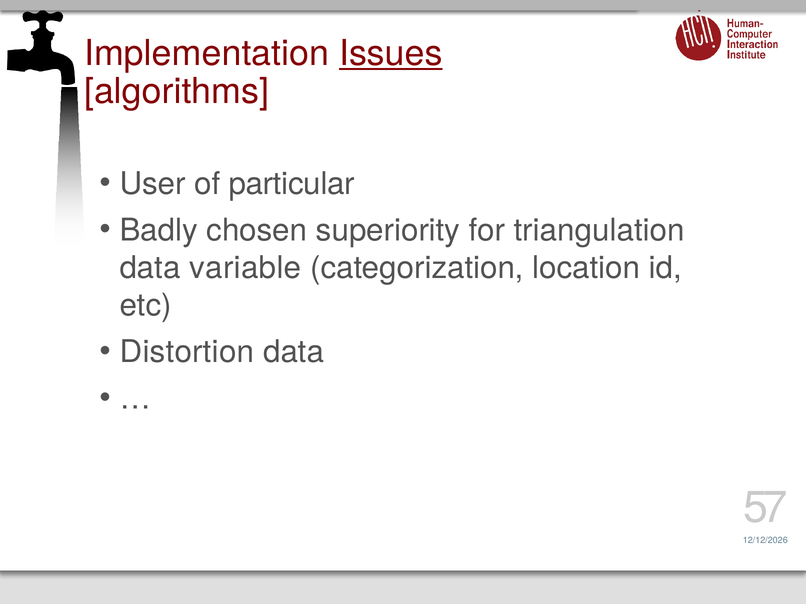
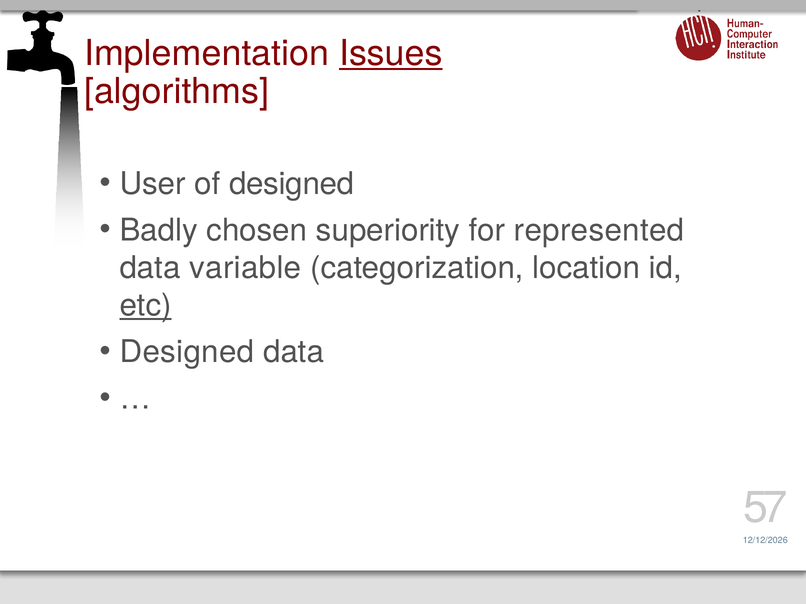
of particular: particular -> designed
triangulation: triangulation -> represented
etc underline: none -> present
Distortion at (187, 352): Distortion -> Designed
